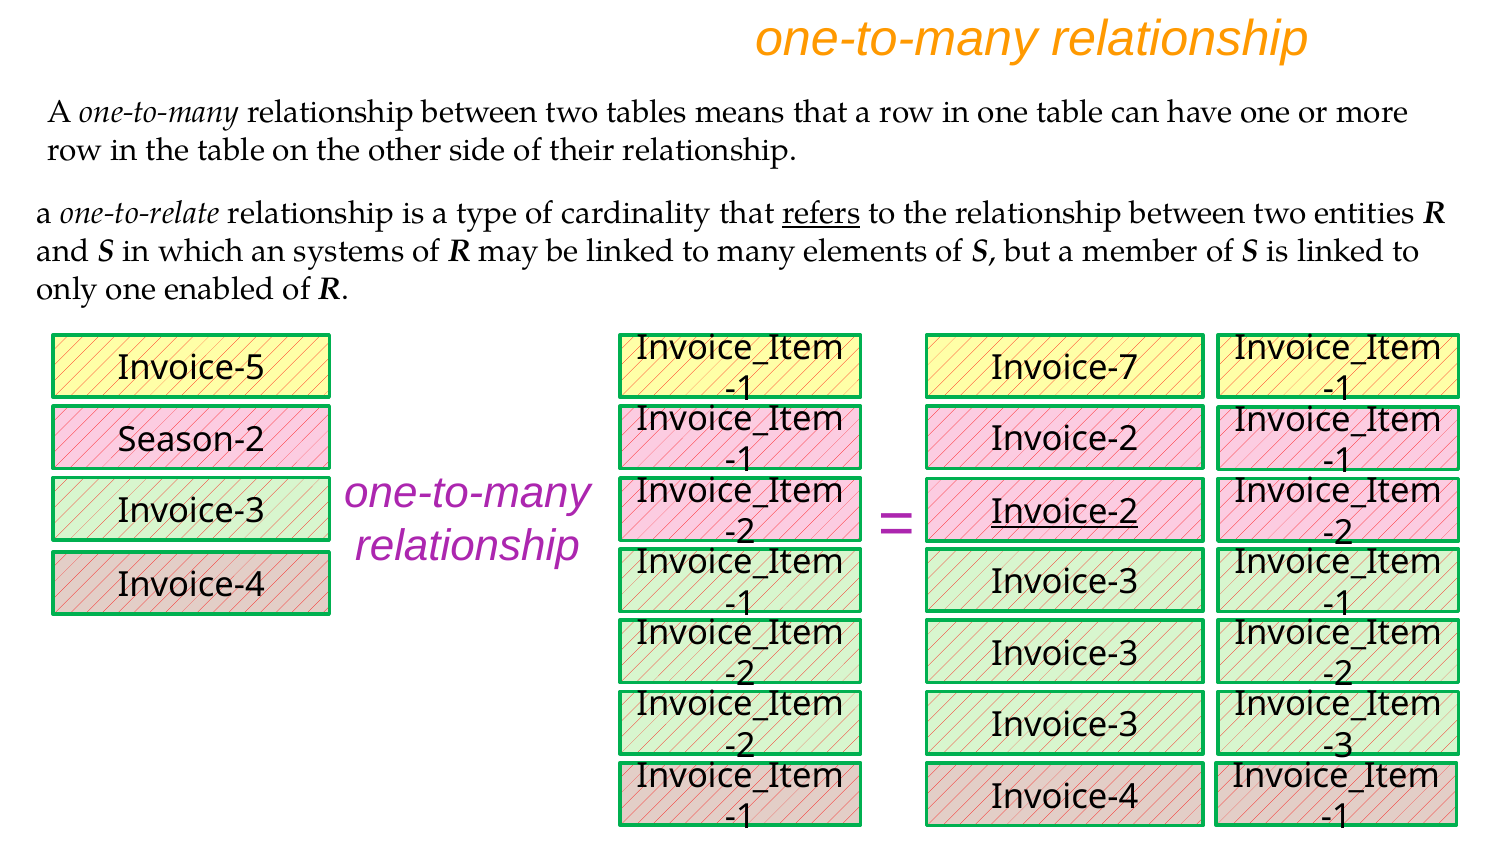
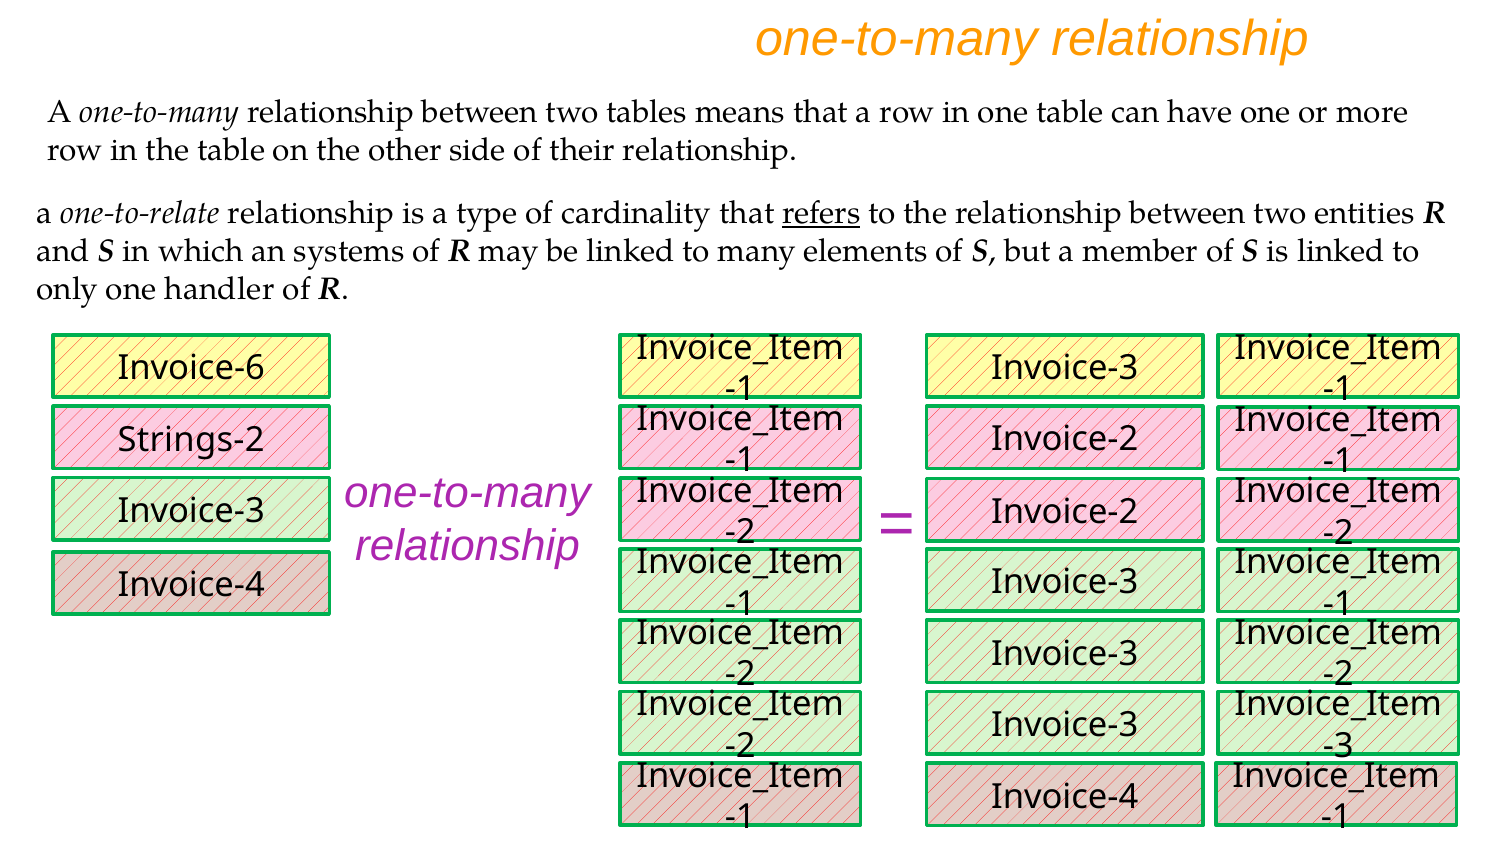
enabled: enabled -> handler
Invoice-5: Invoice-5 -> Invoice-6
Invoice-7 at (1065, 368): Invoice-7 -> Invoice-3
Season-2: Season-2 -> Strings-2
Invoice-2 at (1065, 512) underline: present -> none
